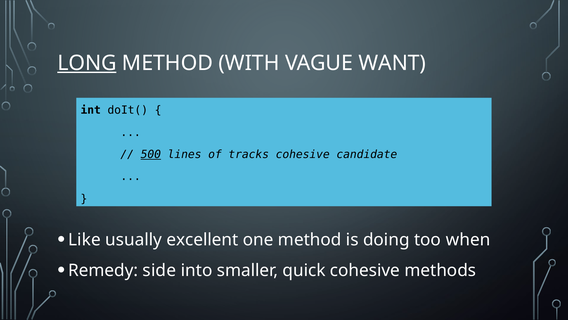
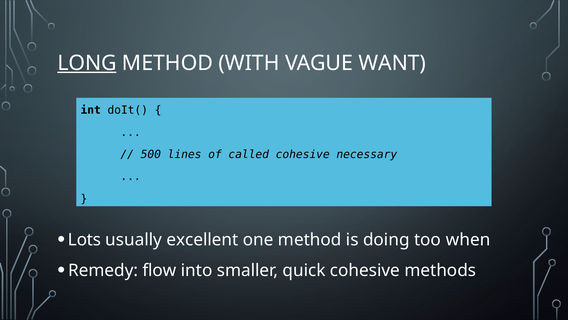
500 underline: present -> none
tracks: tracks -> called
candidate: candidate -> necessary
Like: Like -> Lots
side: side -> flow
